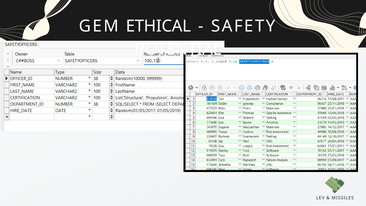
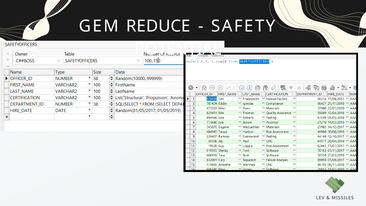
ETHICAL: ETHICAL -> REDUCE
